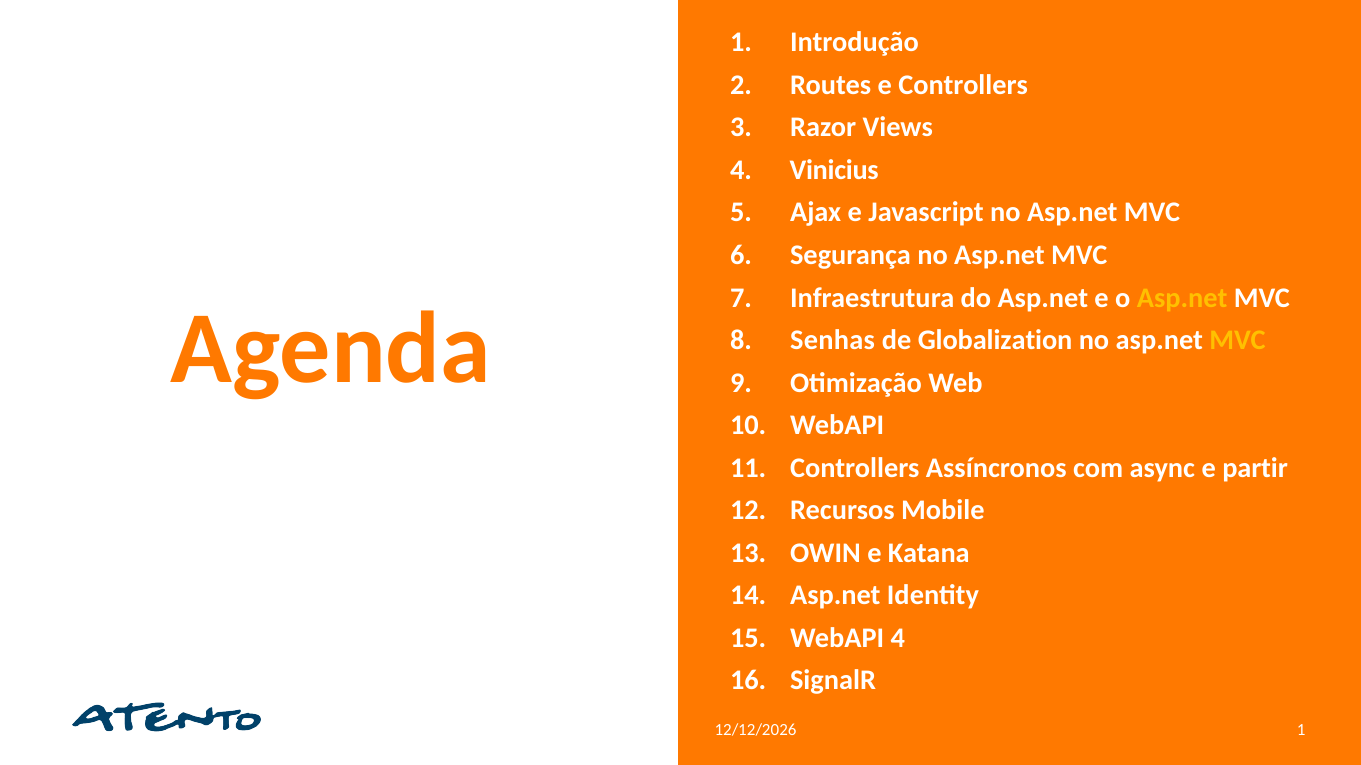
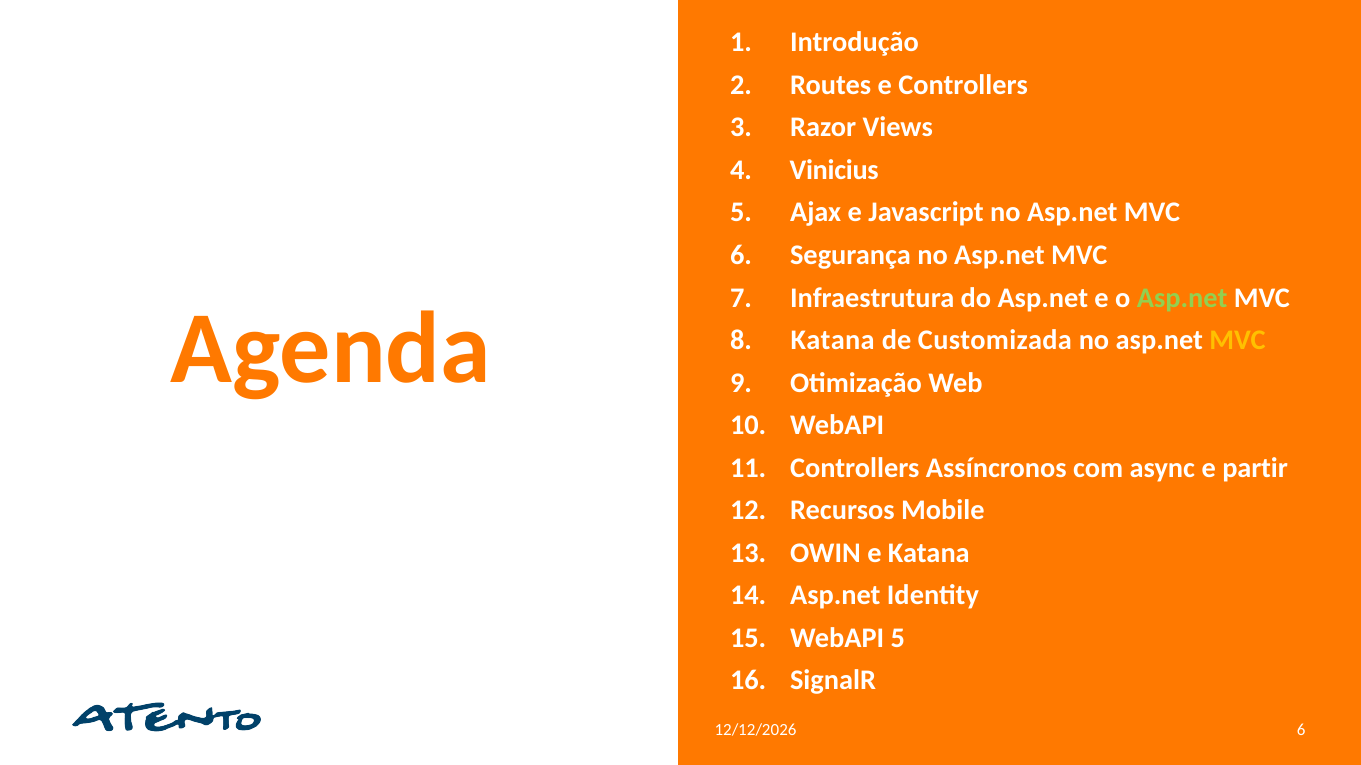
Asp.net at (1182, 298) colour: yellow -> light green
Senhas at (833, 340): Senhas -> Katana
Globalization: Globalization -> Customizada
WebAPI 4: 4 -> 5
1 at (1301, 730): 1 -> 6
